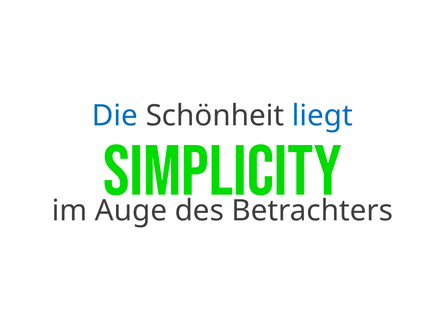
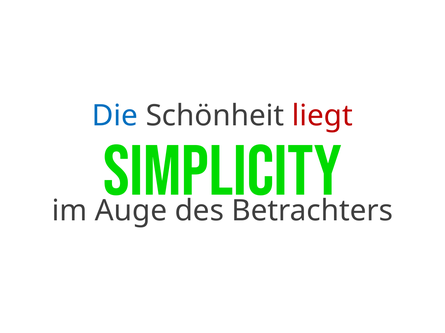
liegt colour: blue -> red
